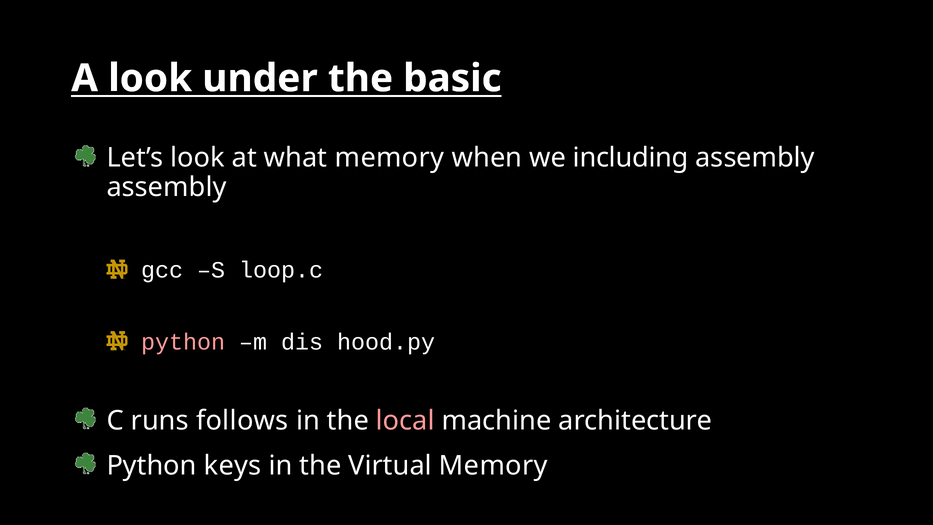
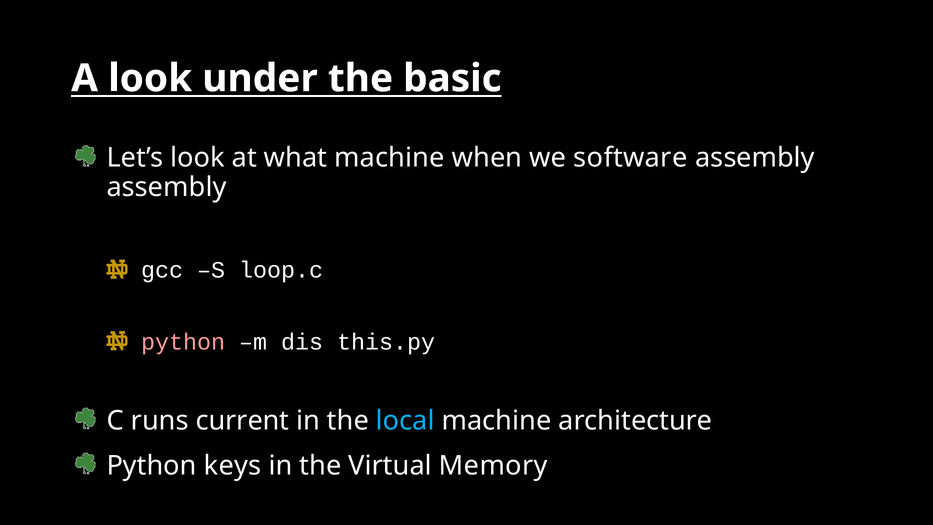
what memory: memory -> machine
including: including -> software
hood.py: hood.py -> this.py
follows: follows -> current
local colour: pink -> light blue
